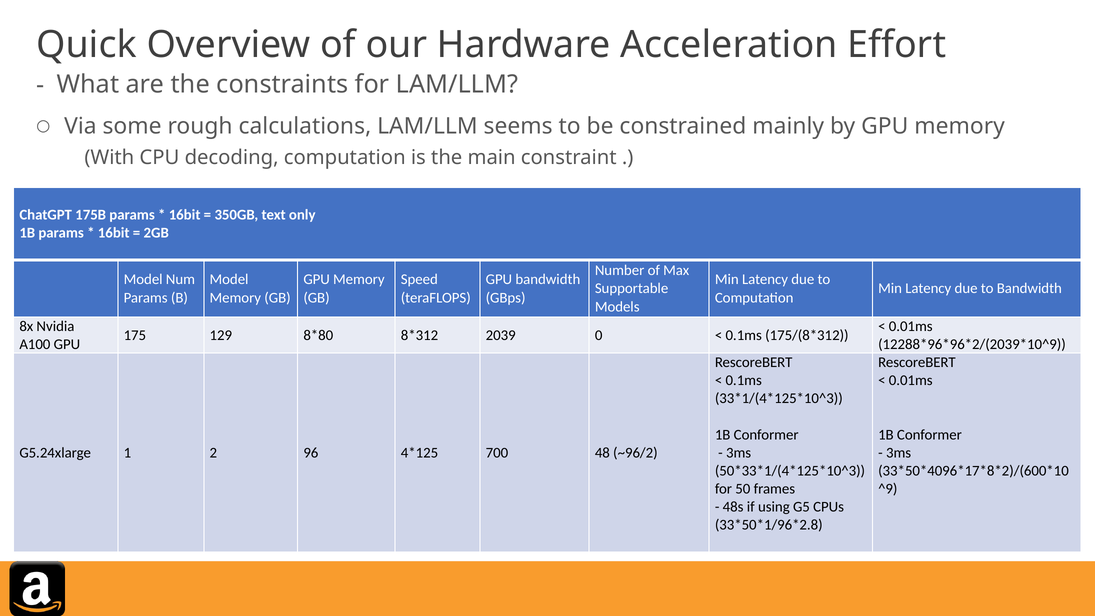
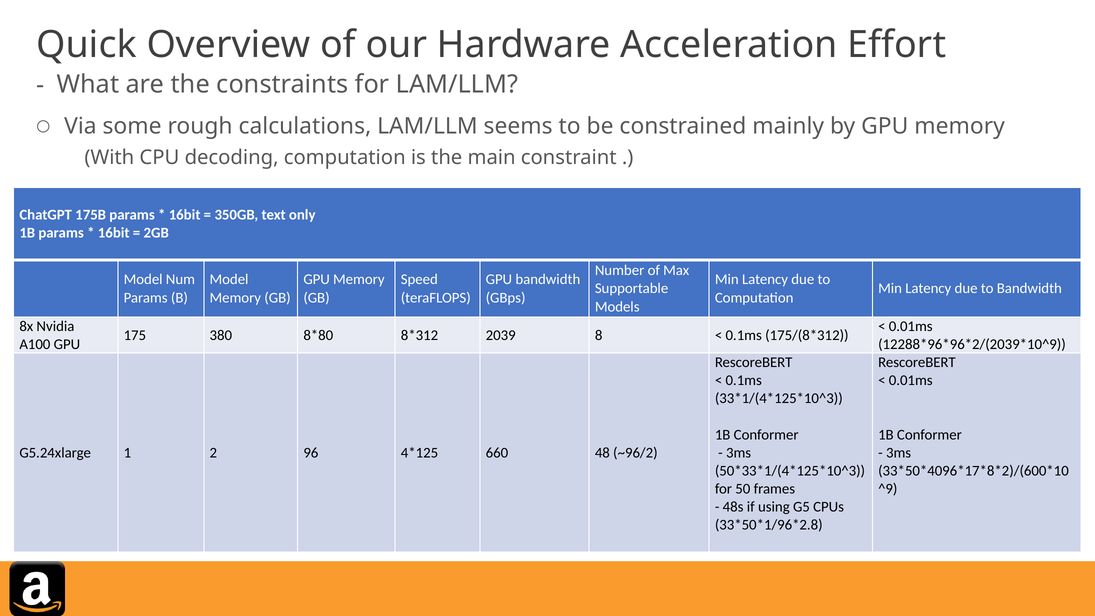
129: 129 -> 380
0: 0 -> 8
700: 700 -> 660
